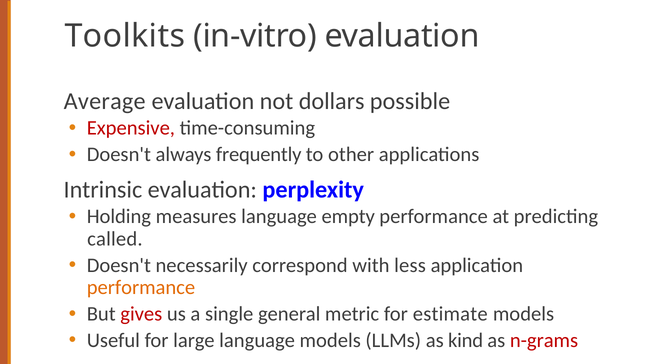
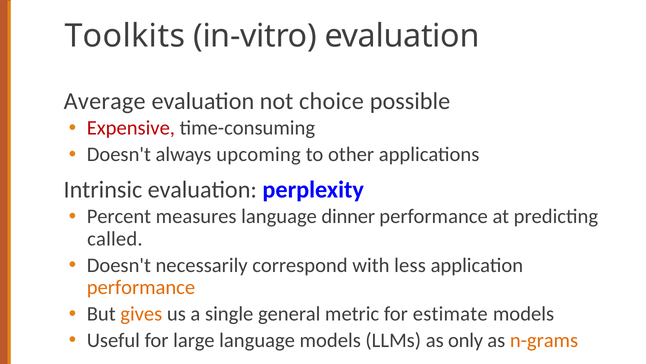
dollars: dollars -> choice
frequently: frequently -> upcoming
Holding: Holding -> Percent
empty: empty -> dinner
gives colour: red -> orange
kind: kind -> only
n-grams colour: red -> orange
